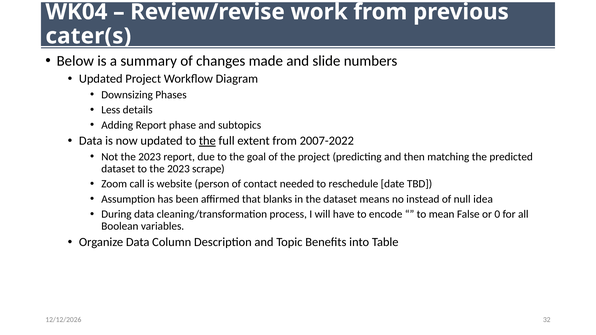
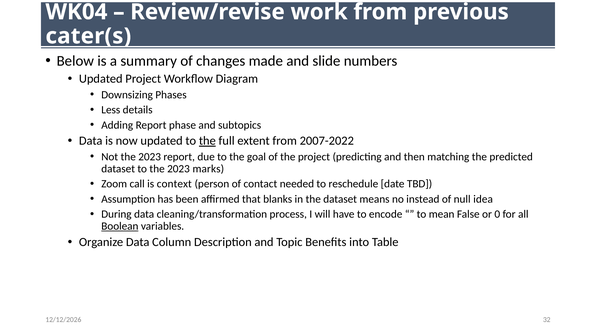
scrape: scrape -> marks
website: website -> context
Boolean underline: none -> present
